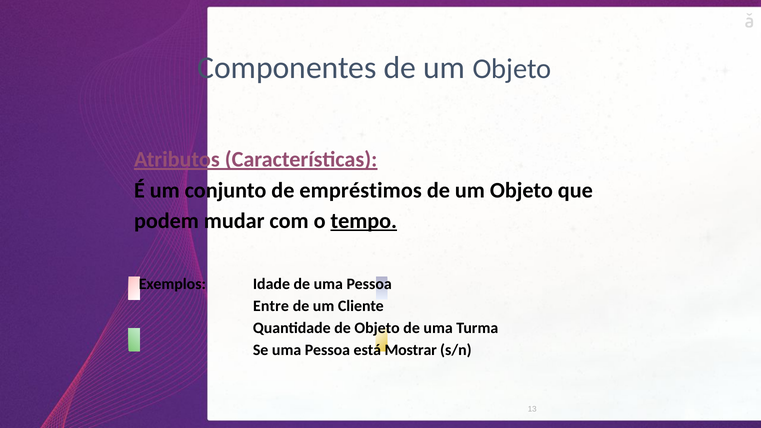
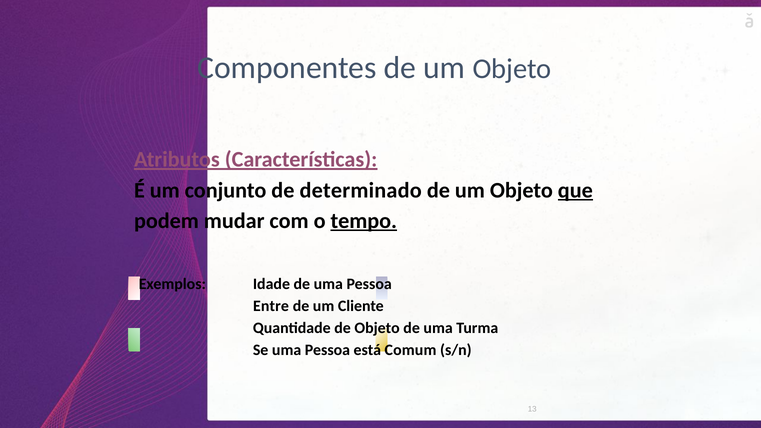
empréstimos: empréstimos -> determinado
que underline: none -> present
Mostrar: Mostrar -> Comum
